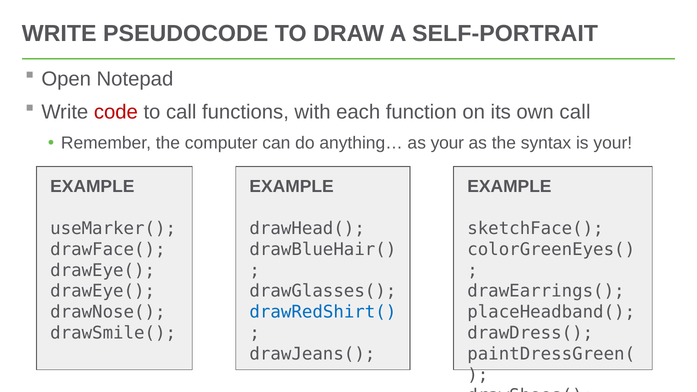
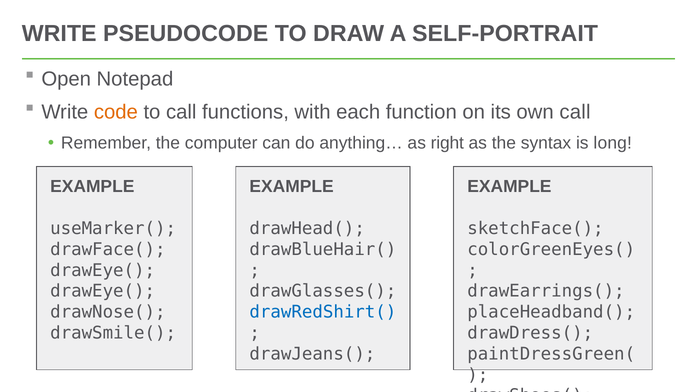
code colour: red -> orange
as your: your -> right
is your: your -> long
